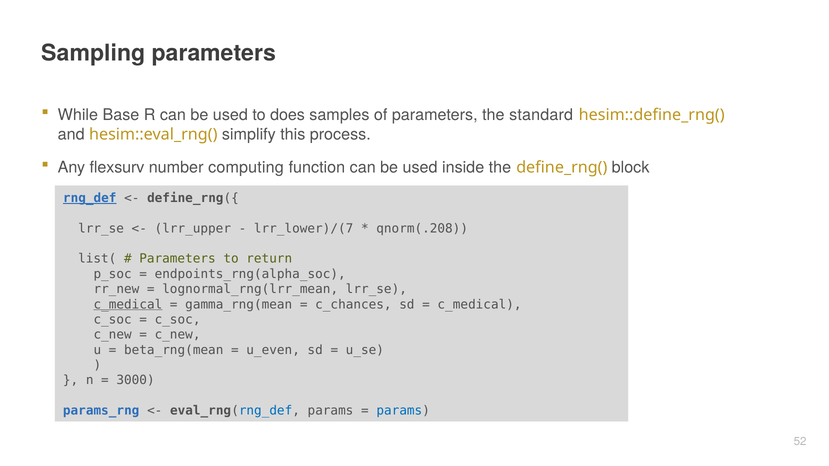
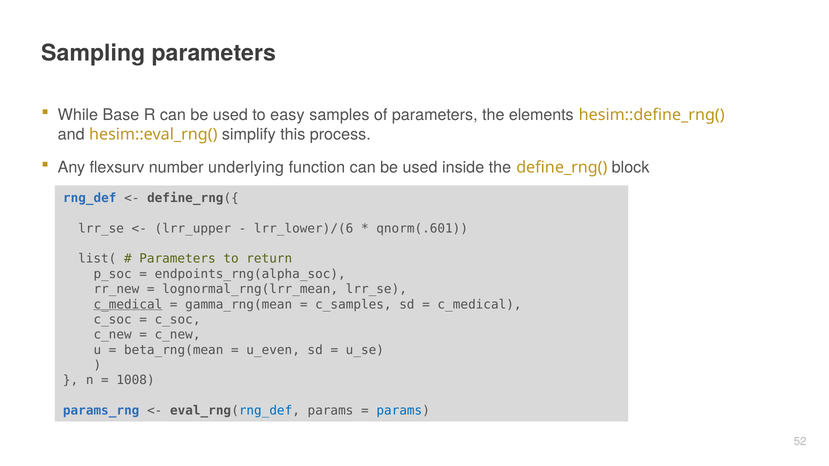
does: does -> easy
standard: standard -> elements
computing: computing -> underlying
rng_def underline: present -> none
lrr_lower)/(7: lrr_lower)/(7 -> lrr_lower)/(6
qnorm(.208: qnorm(.208 -> qnorm(.601
c_chances: c_chances -> c_samples
3000: 3000 -> 1008
